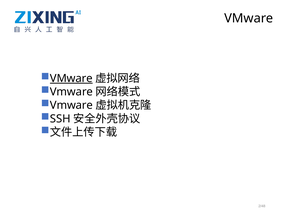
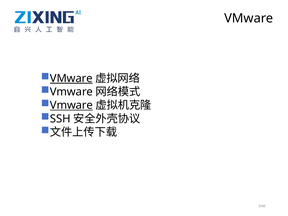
Vmware at (71, 105) underline: none -> present
